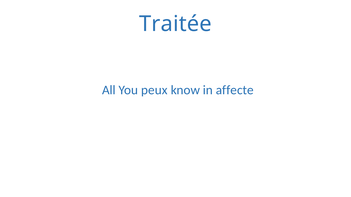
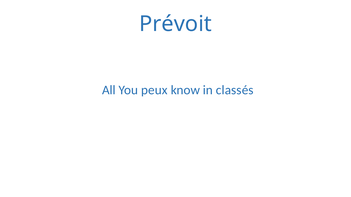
Traitée: Traitée -> Prévoit
affecte: affecte -> classés
